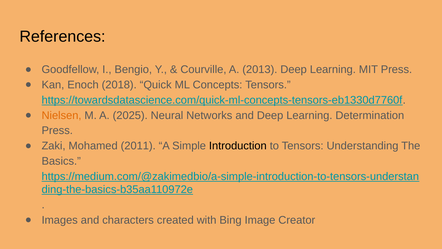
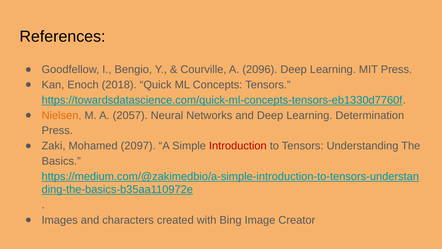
2013: 2013 -> 2096
2025: 2025 -> 2057
2011: 2011 -> 2097
Introduction colour: black -> red
